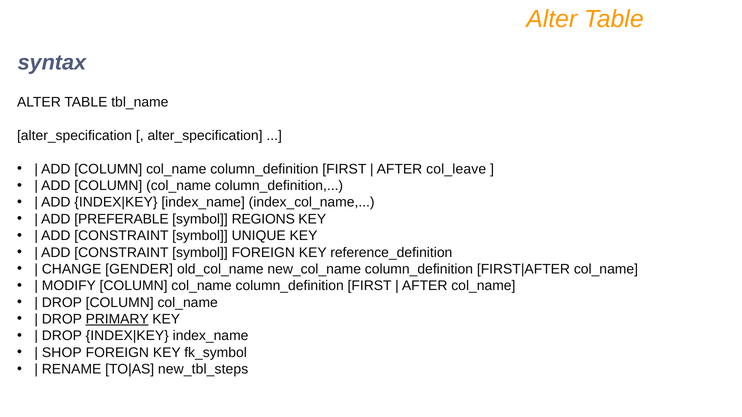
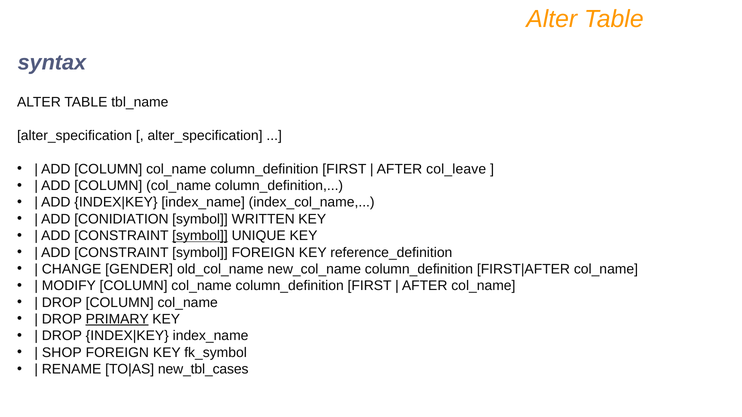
PREFERABLE: PREFERABLE -> CONIDIATION
REGIONS: REGIONS -> WRITTEN
symbol at (200, 236) underline: none -> present
new_tbl_steps: new_tbl_steps -> new_tbl_cases
